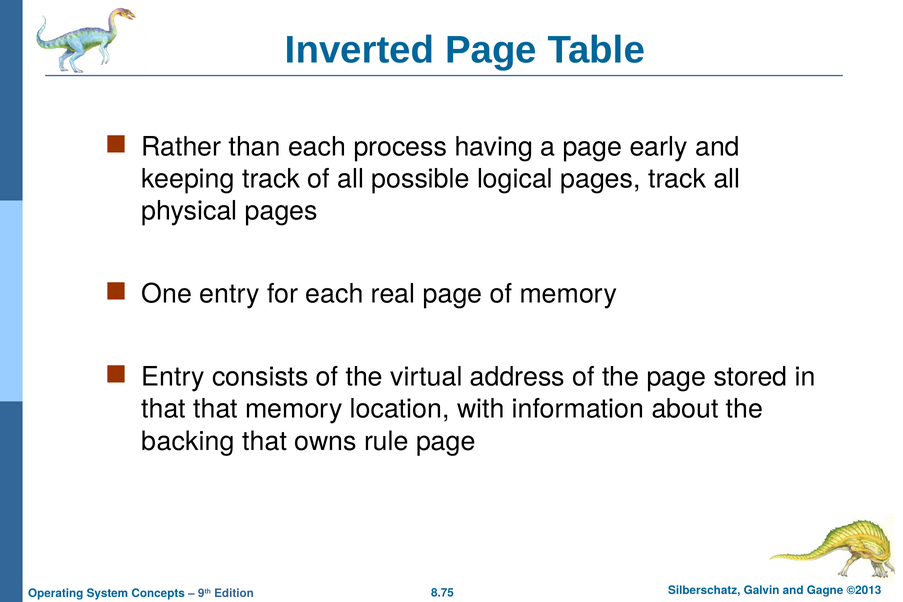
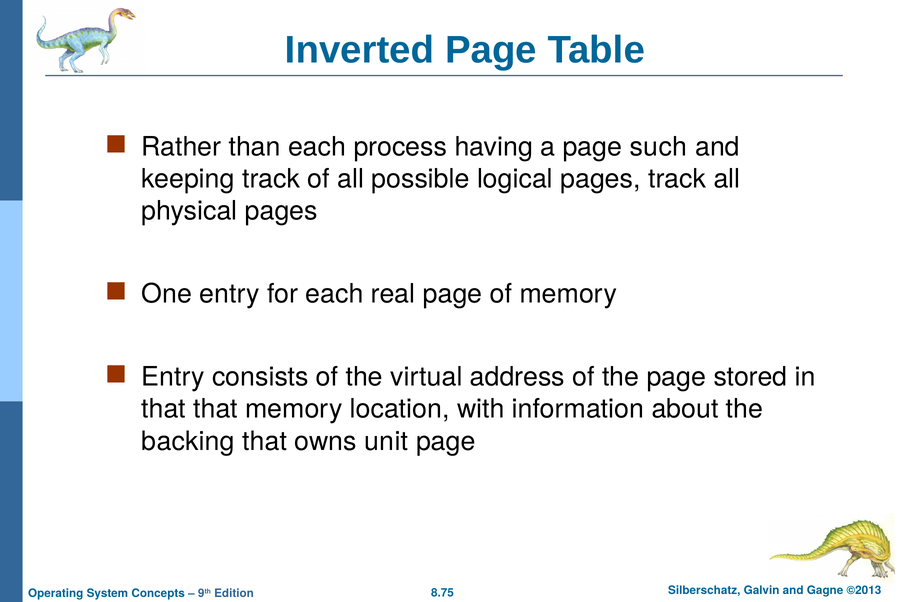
early: early -> such
rule: rule -> unit
